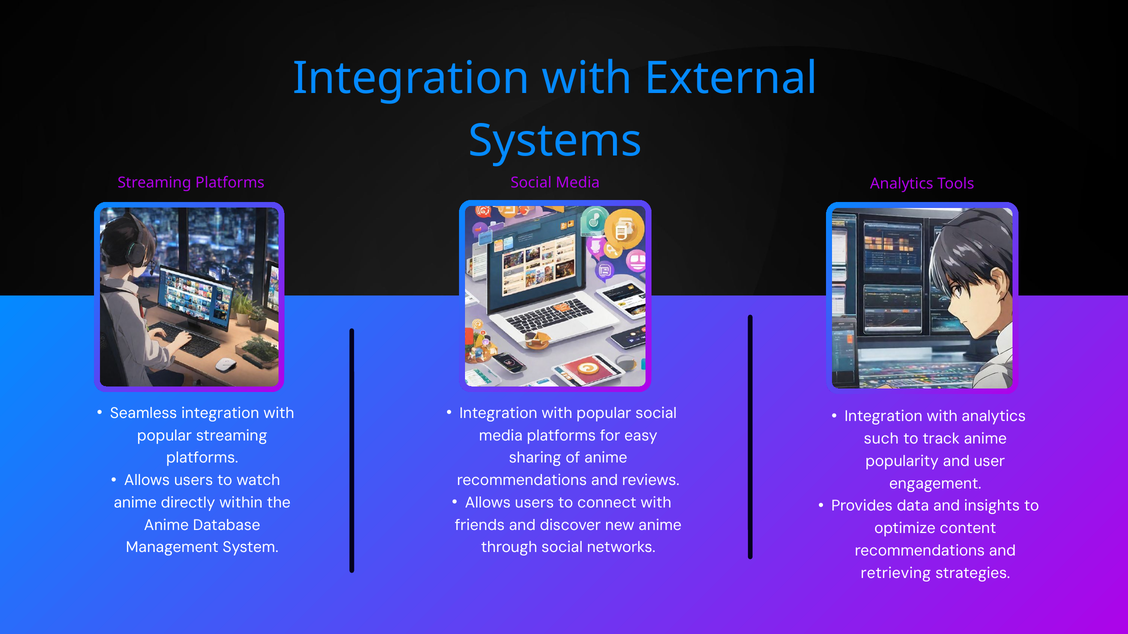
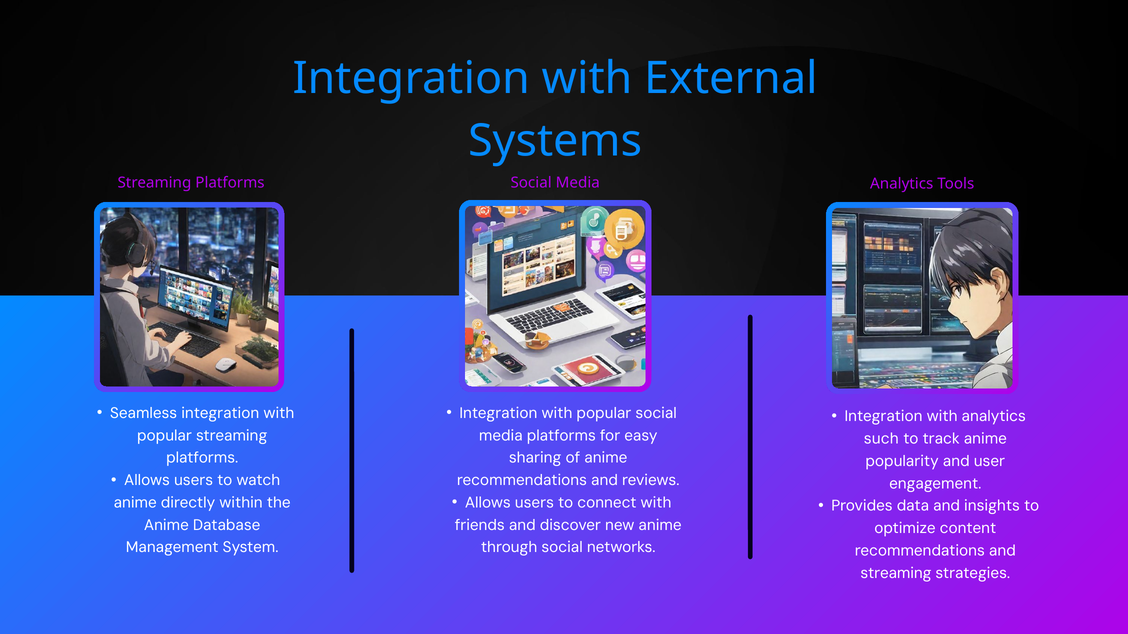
retrieving at (896, 573): retrieving -> streaming
